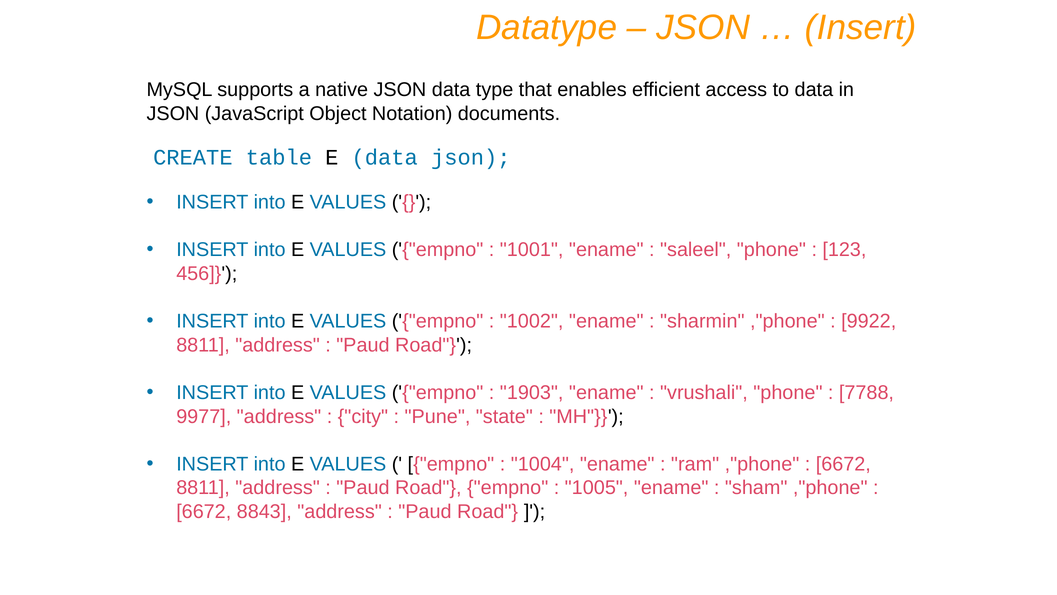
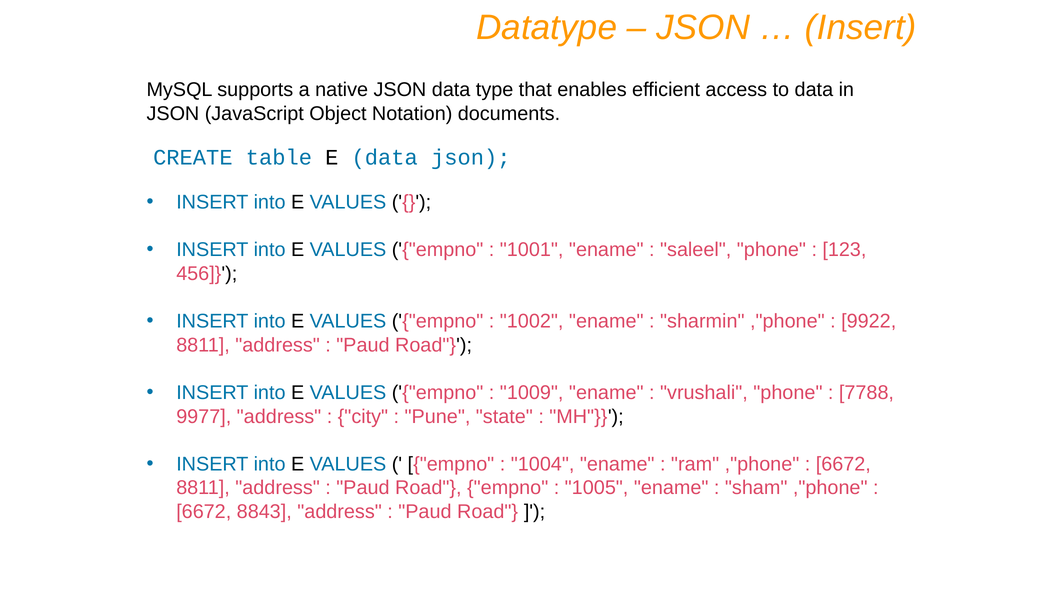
1903: 1903 -> 1009
